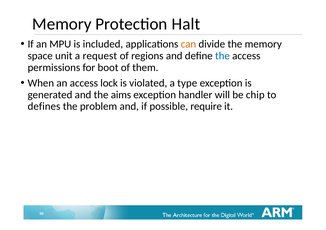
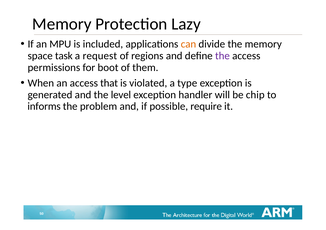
Halt: Halt -> Lazy
unit: unit -> task
the at (222, 56) colour: blue -> purple
lock: lock -> that
aims: aims -> level
defines: defines -> informs
